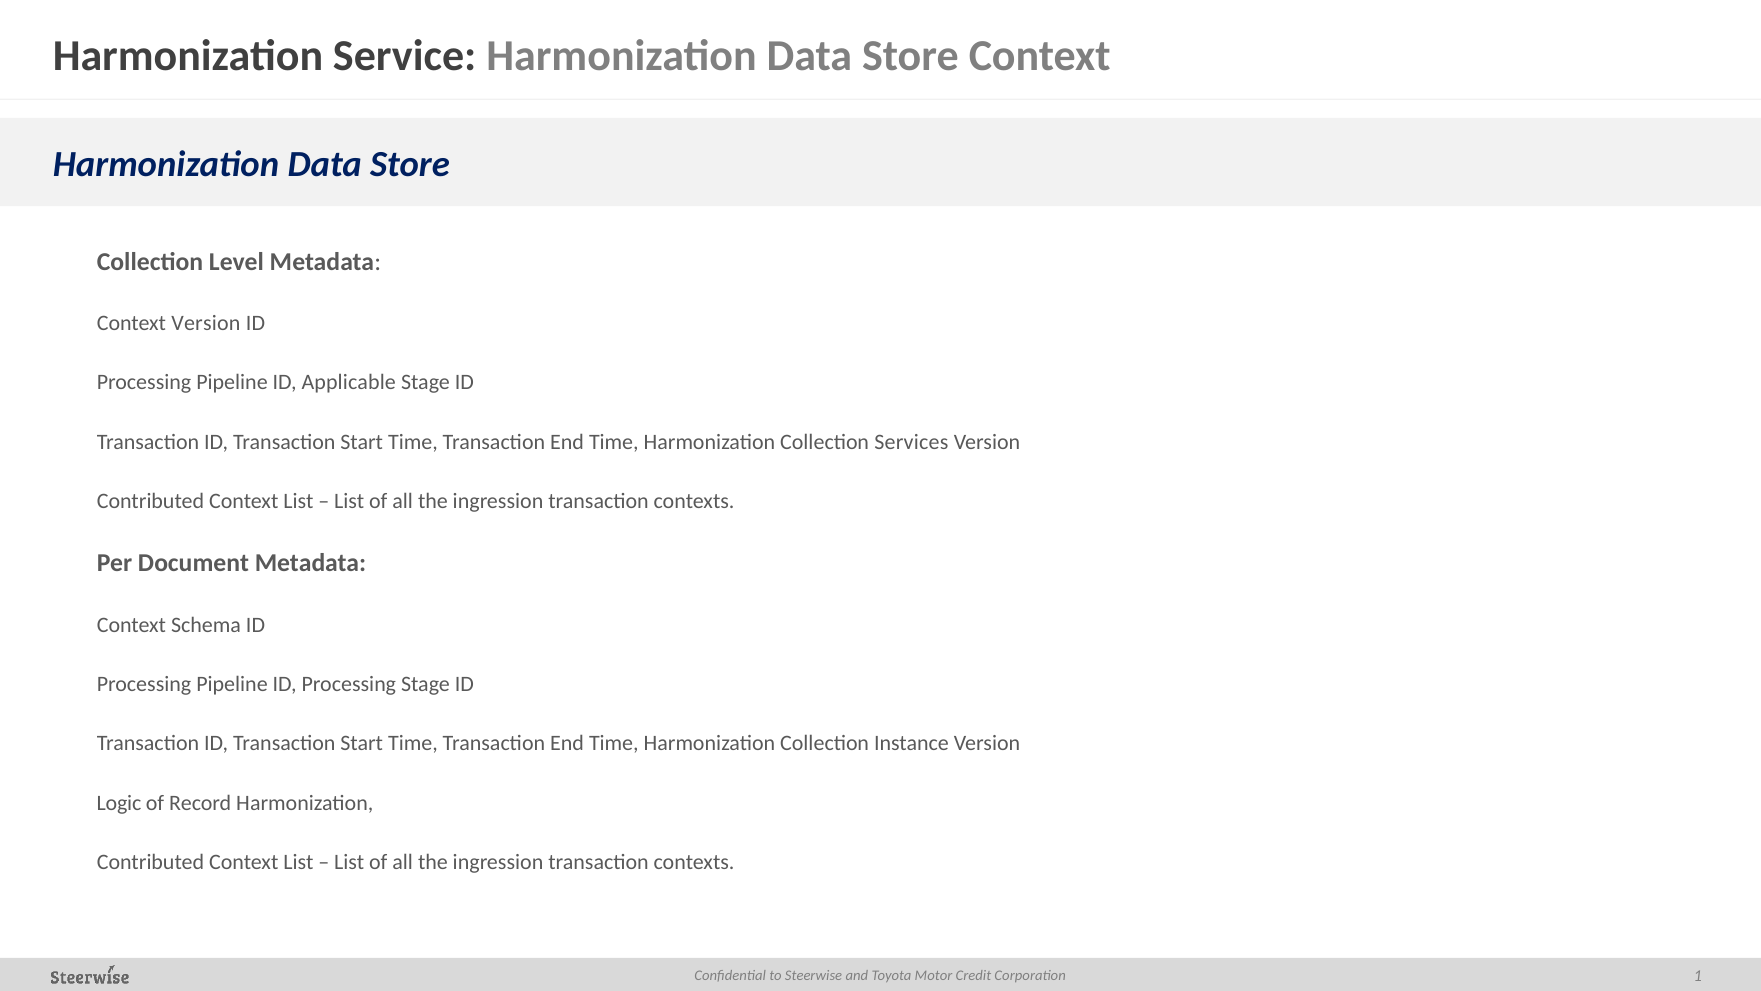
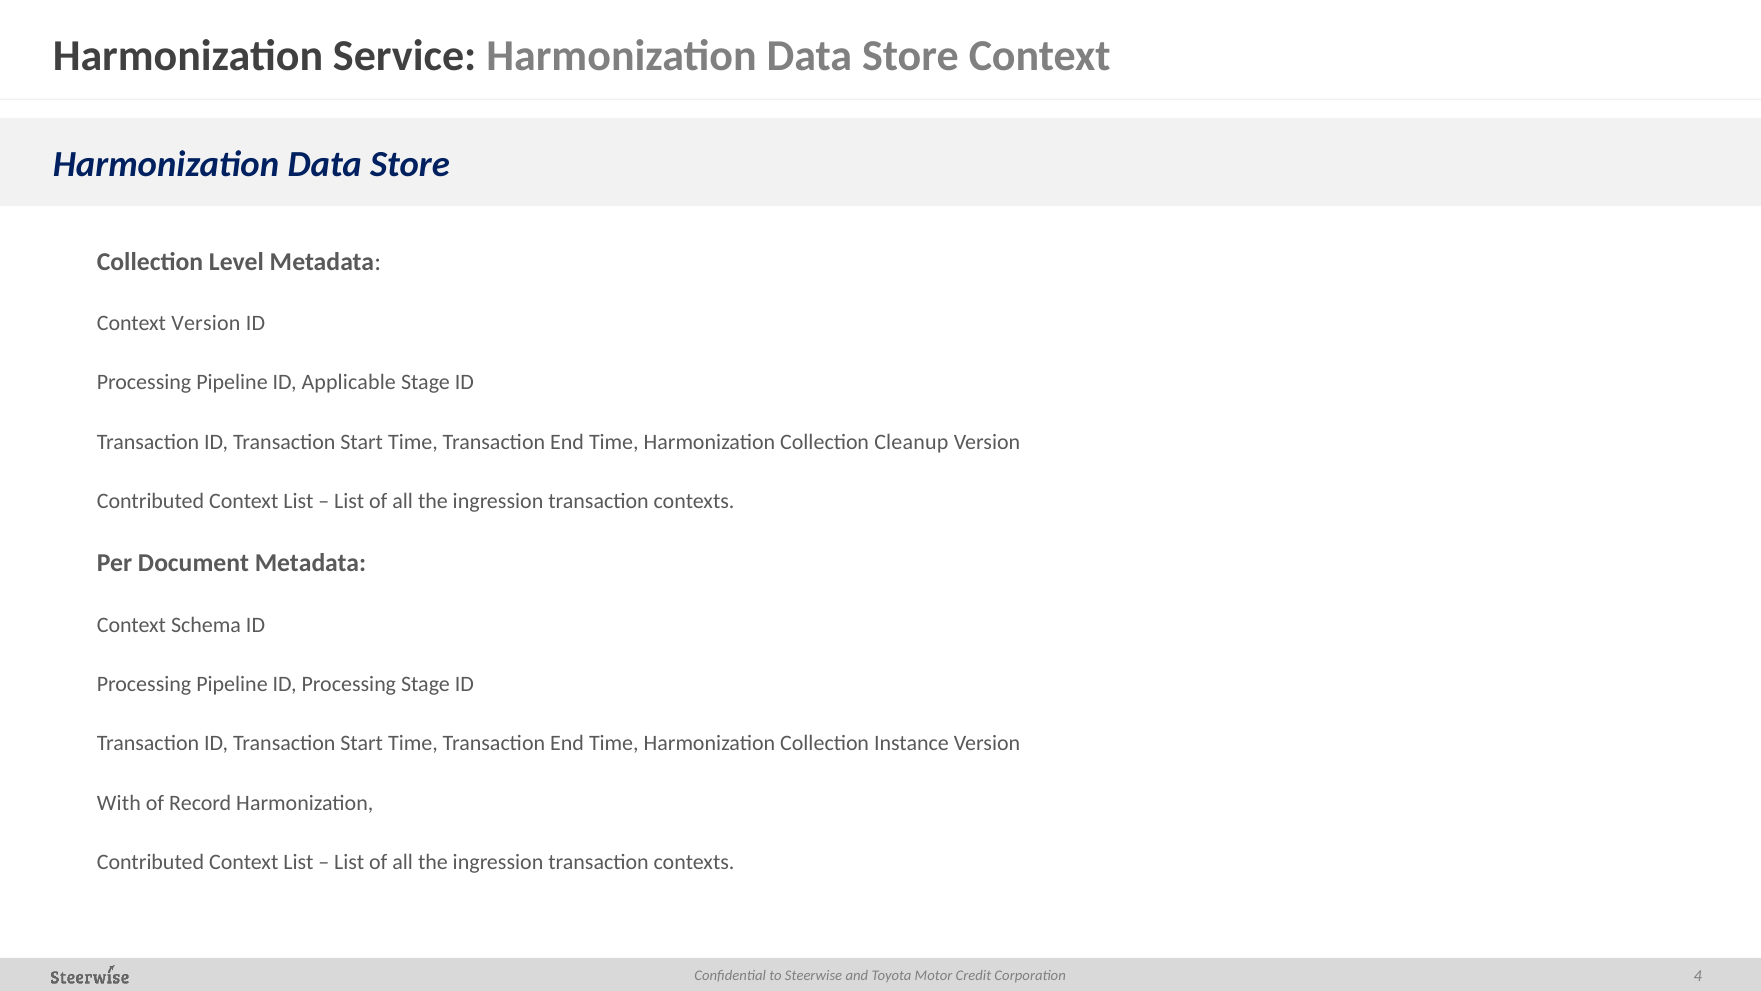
Services: Services -> Cleanup
Logic: Logic -> With
1: 1 -> 4
